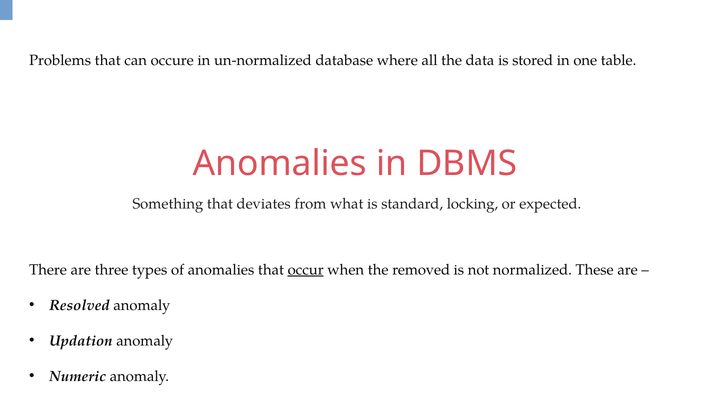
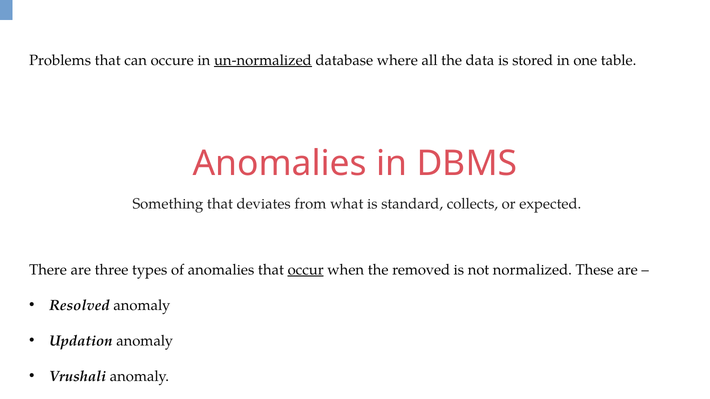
un-normalized underline: none -> present
locking: locking -> collects
Numeric: Numeric -> Vrushali
